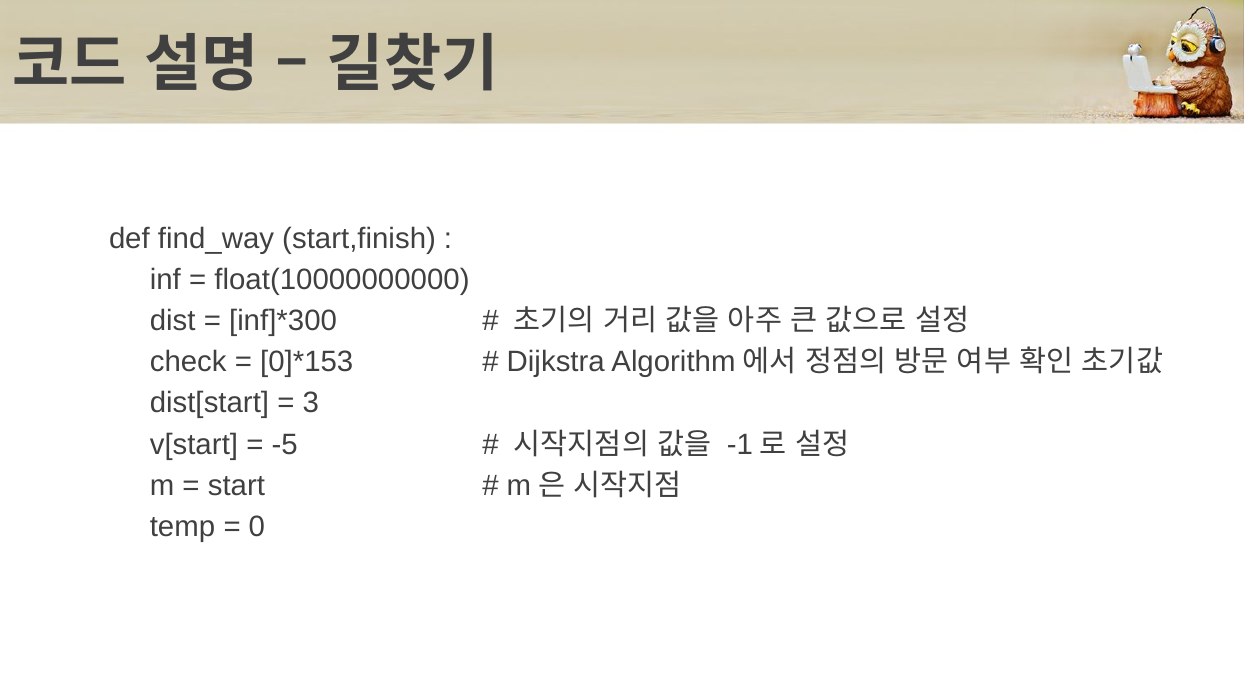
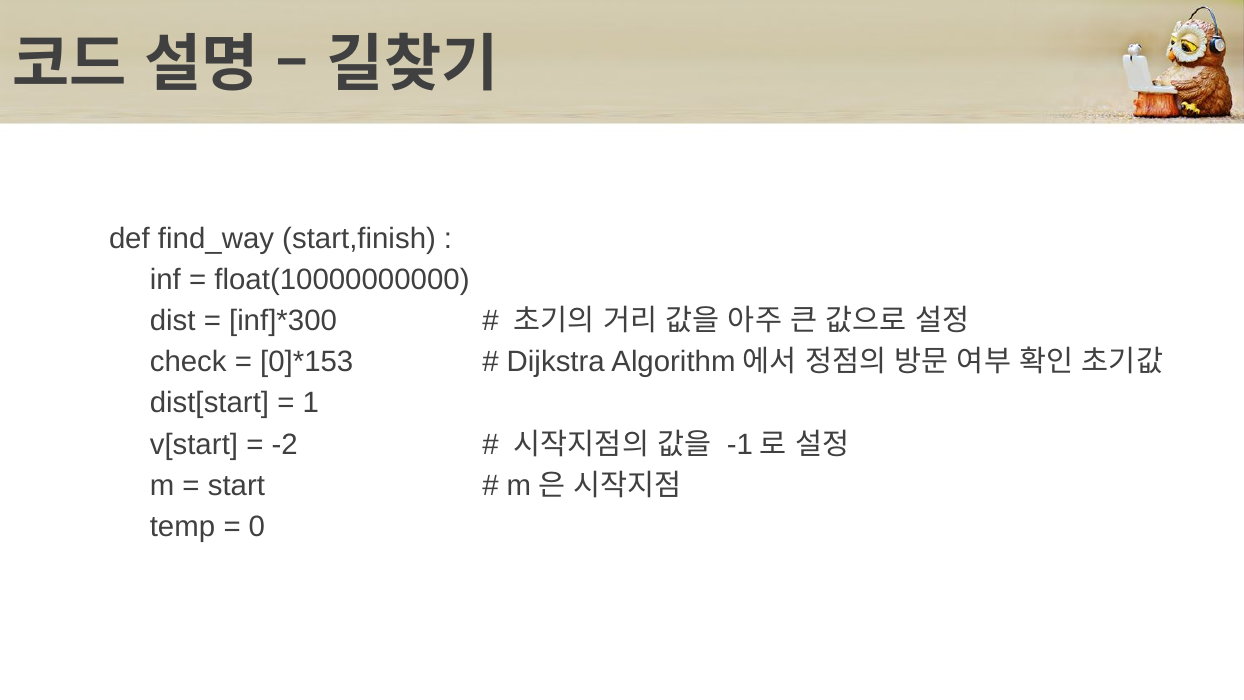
3: 3 -> 1
-5: -5 -> -2
